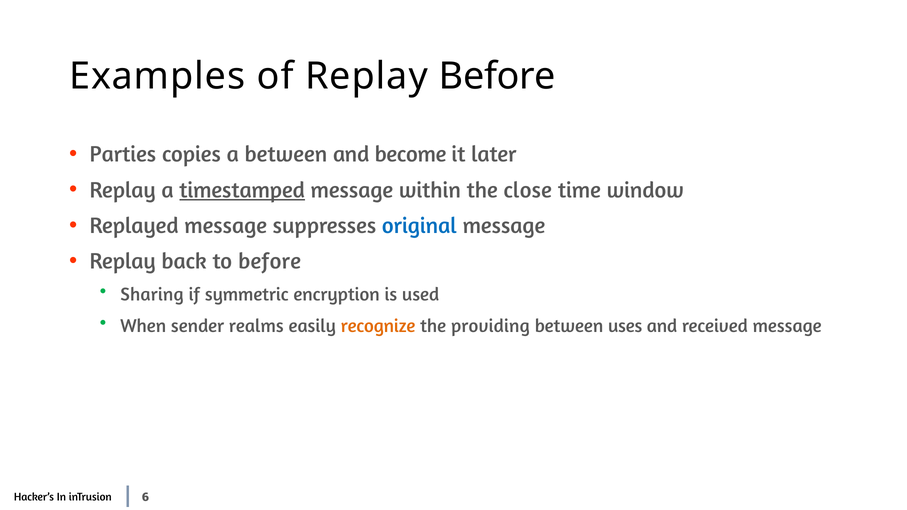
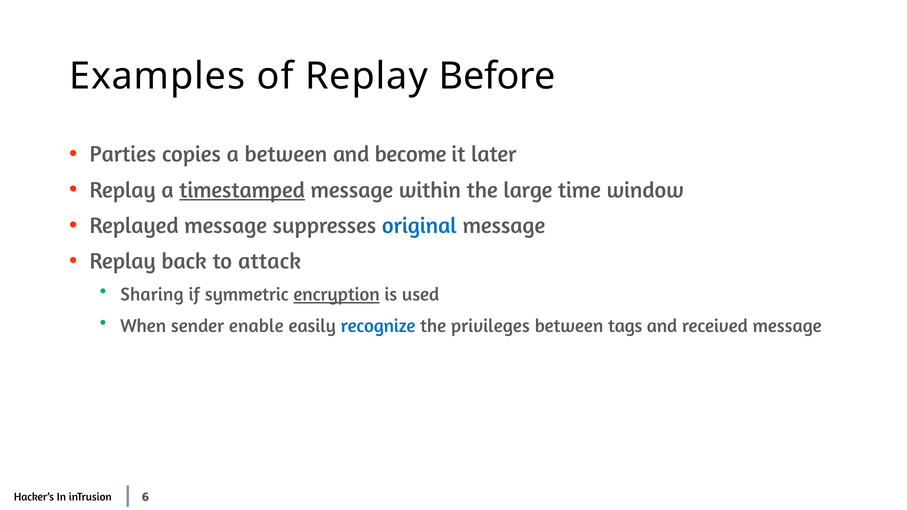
close: close -> large
to before: before -> attack
encryption underline: none -> present
realms: realms -> enable
recognize colour: orange -> blue
providing: providing -> privileges
uses: uses -> tags
